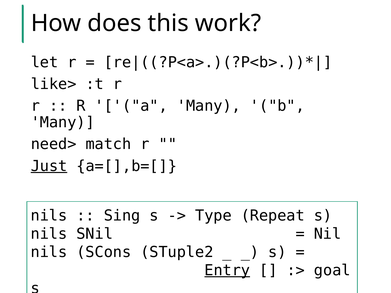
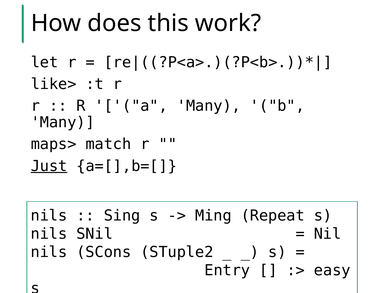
need>: need> -> maps>
Type: Type -> Ming
Entry at (227, 270) underline: present -> none
goal: goal -> easy
